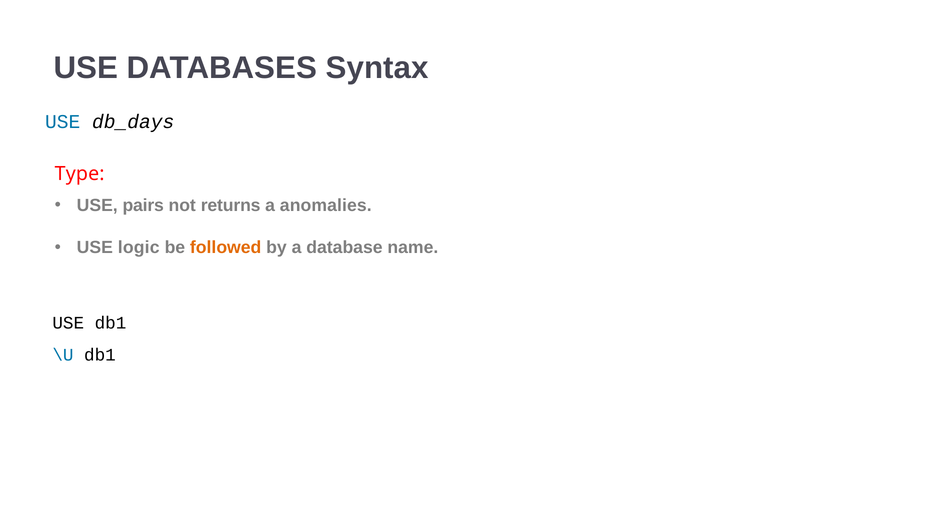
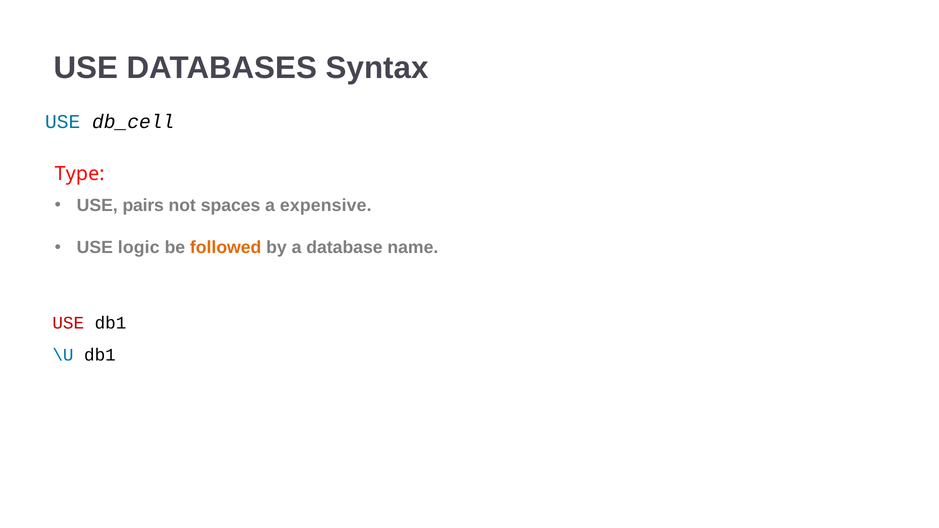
db_days: db_days -> db_cell
returns: returns -> spaces
anomalies: anomalies -> expensive
USE at (68, 323) colour: black -> red
